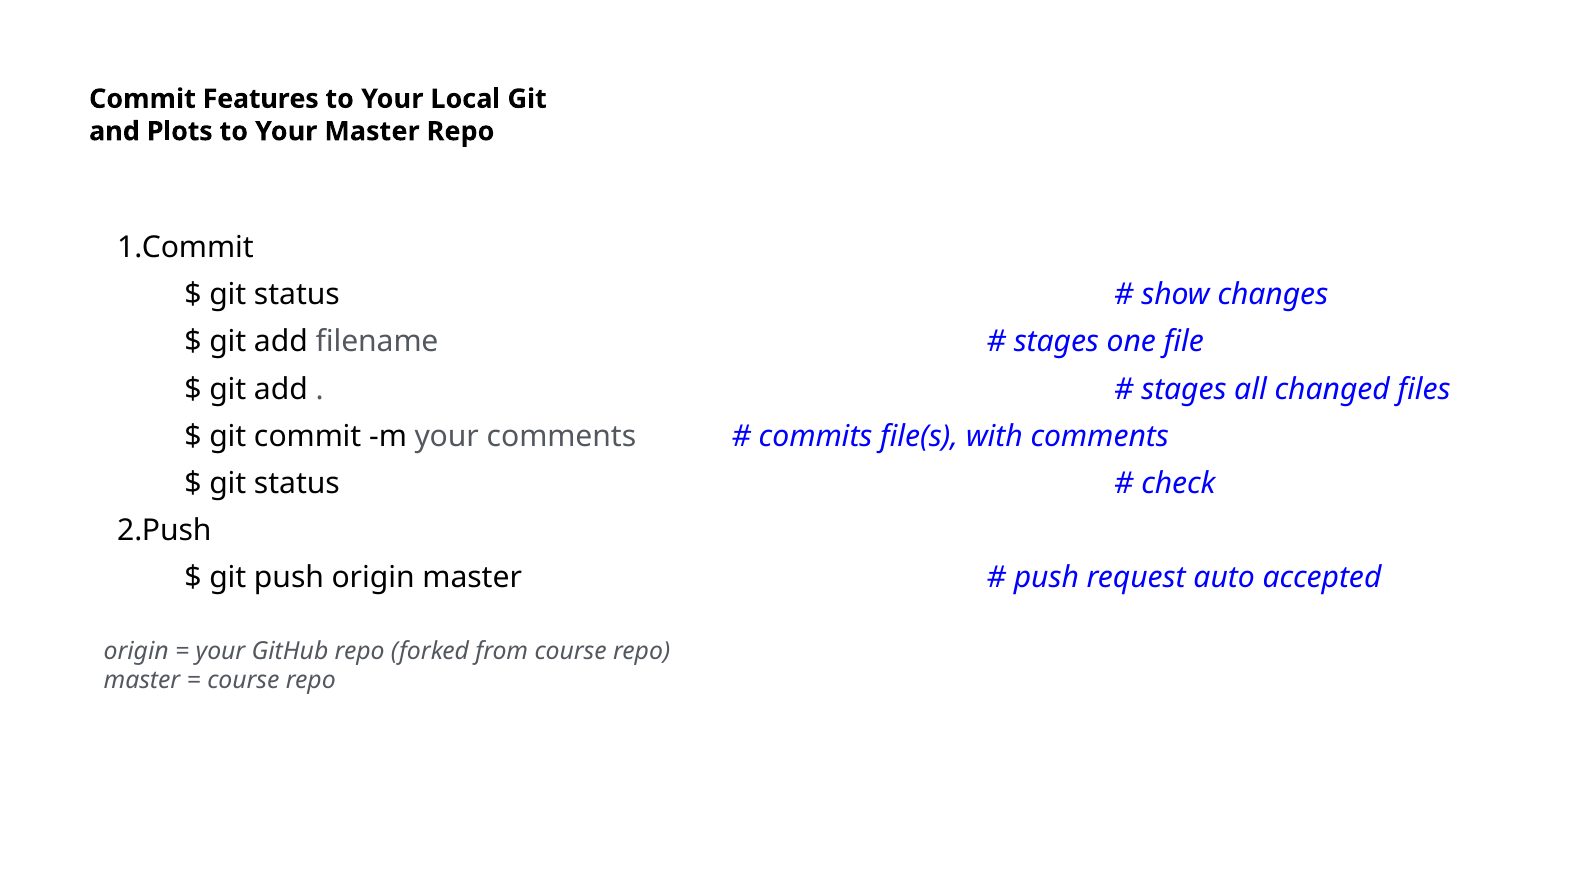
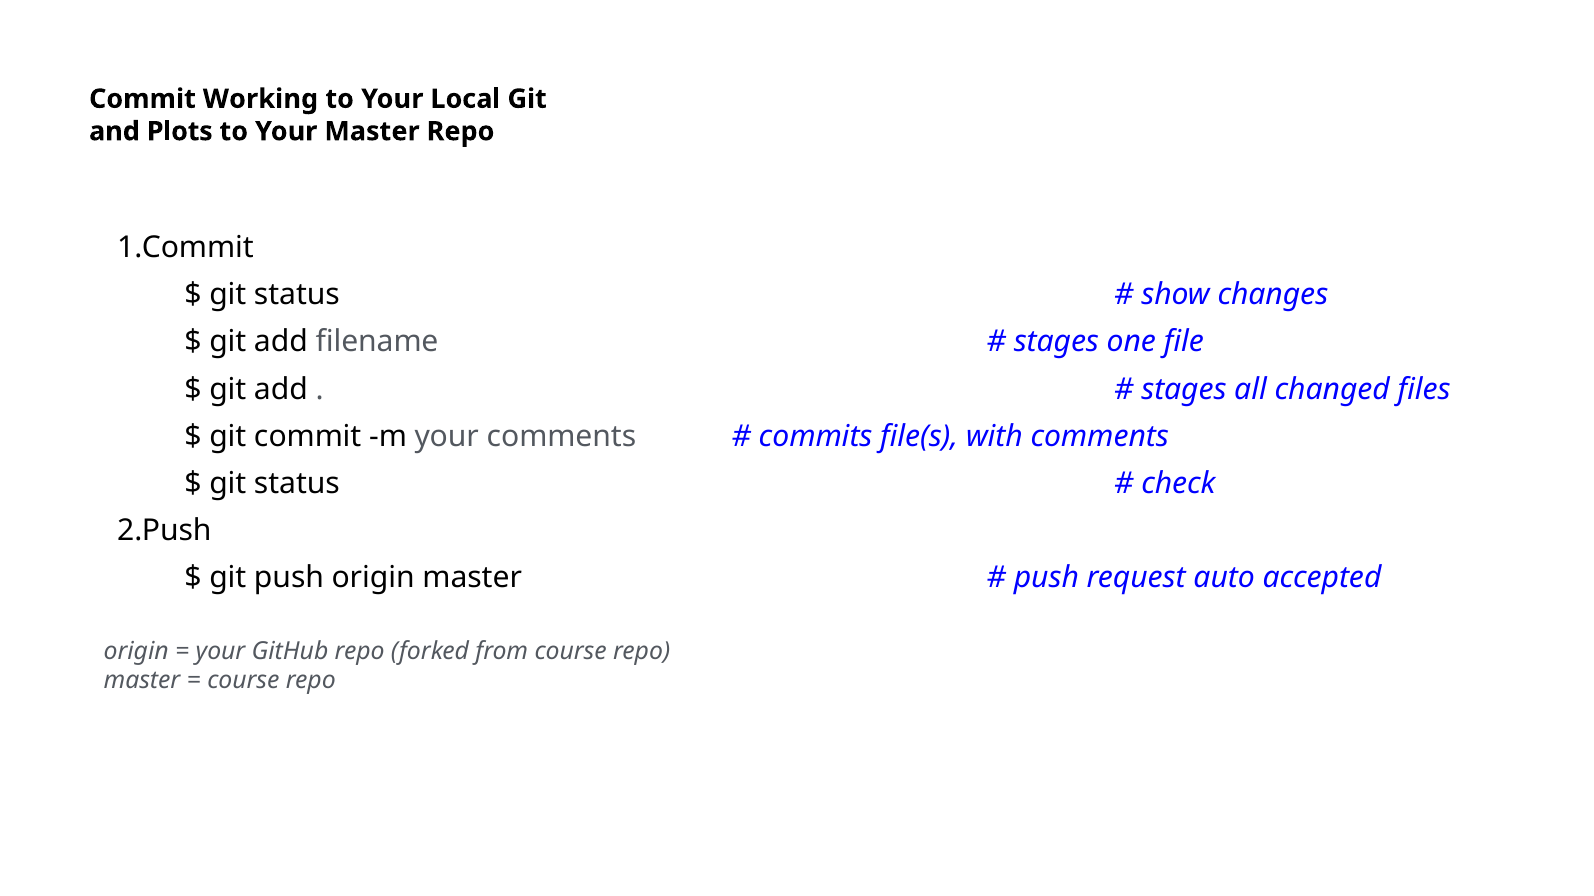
Features: Features -> Working
